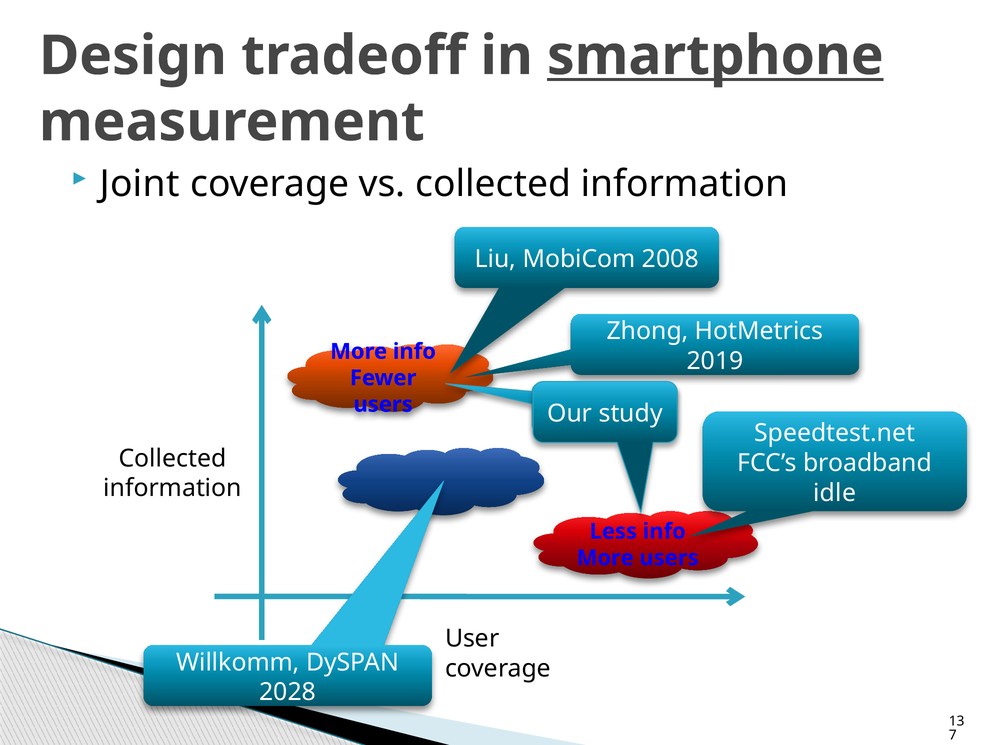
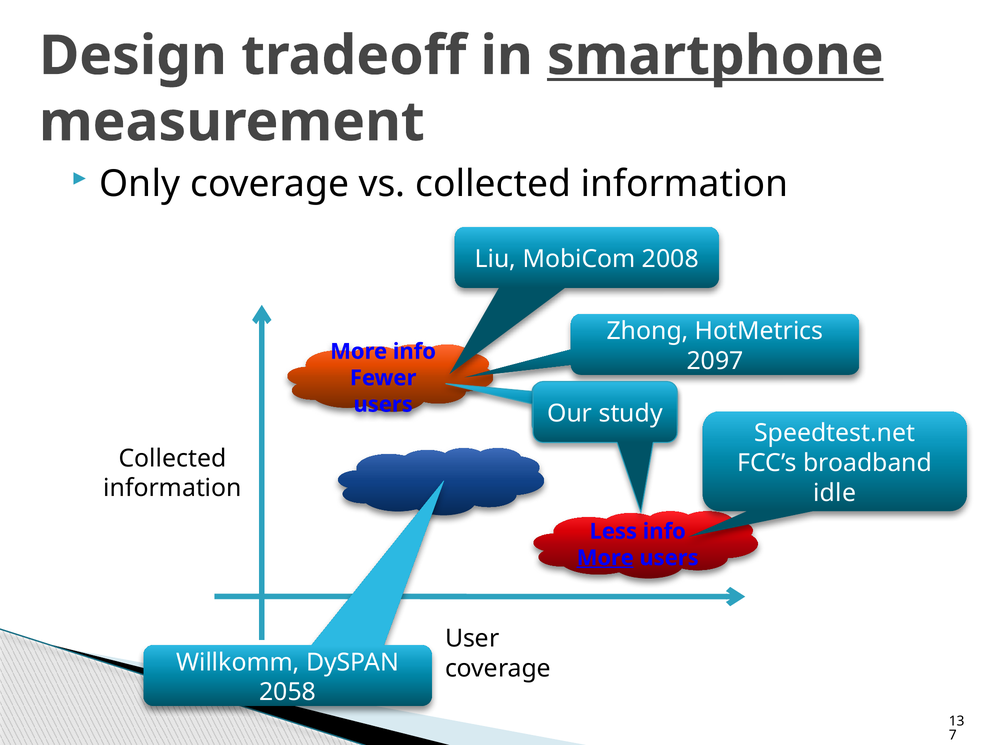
Joint: Joint -> Only
2019: 2019 -> 2097
More at (605, 558) underline: none -> present
2028: 2028 -> 2058
